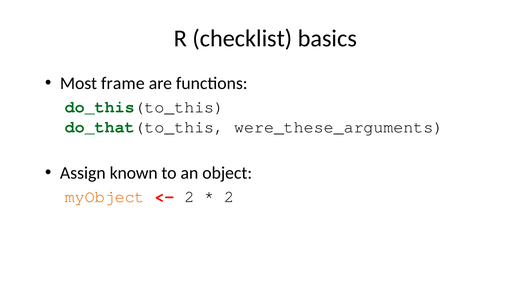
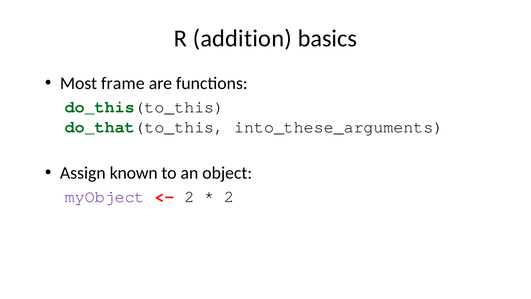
checklist: checklist -> addition
were_these_arguments: were_these_arguments -> into_these_arguments
myObject colour: orange -> purple
